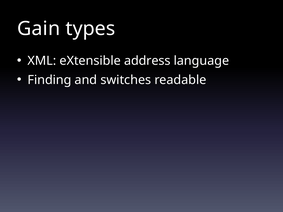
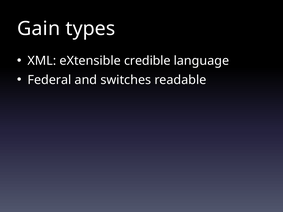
address: address -> credible
Finding: Finding -> Federal
